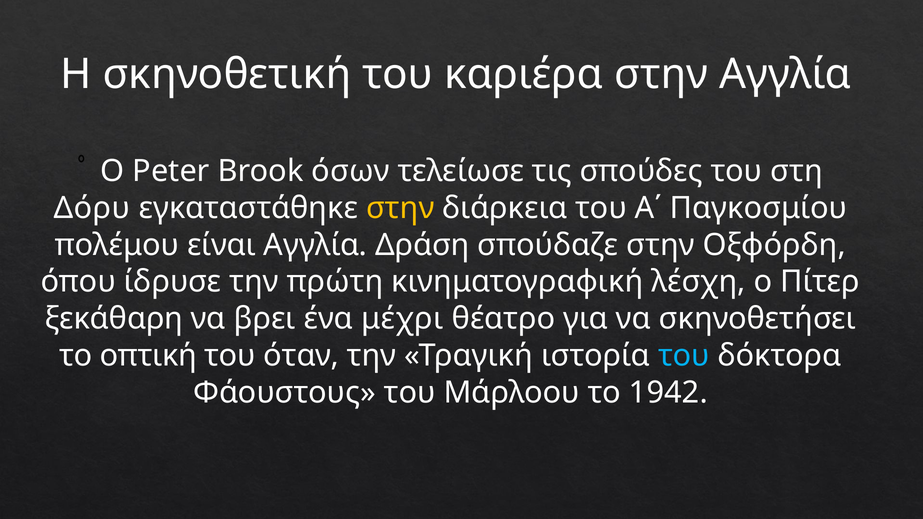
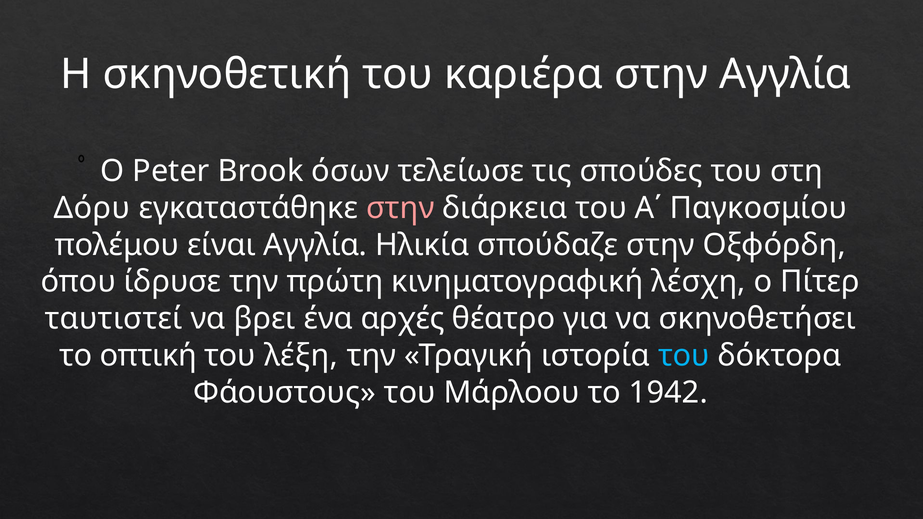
στην at (400, 208) colour: yellow -> pink
Δράση: Δράση -> Ηλικία
ξεκάθαρη: ξεκάθαρη -> ταυτιστεί
μέχρι: μέχρι -> αρχές
όταν: όταν -> λέξη
